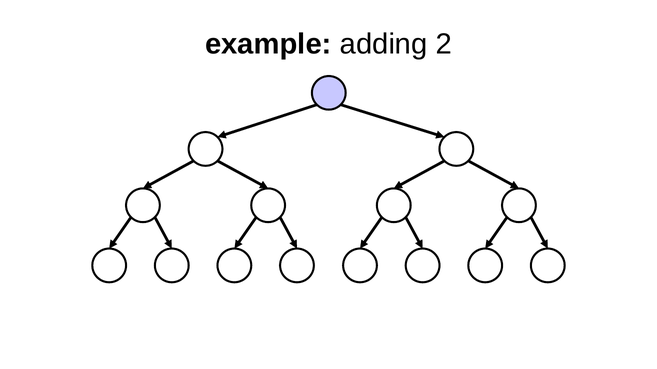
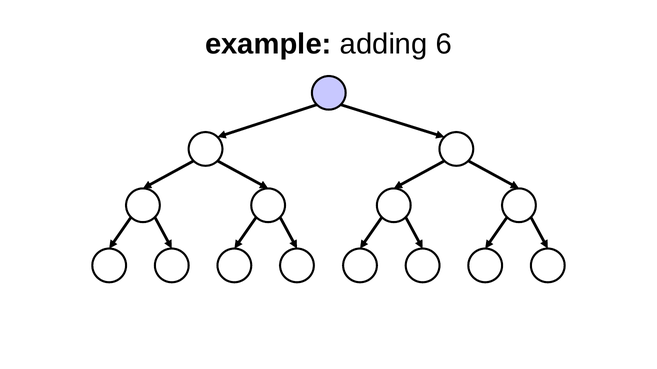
adding 2: 2 -> 6
